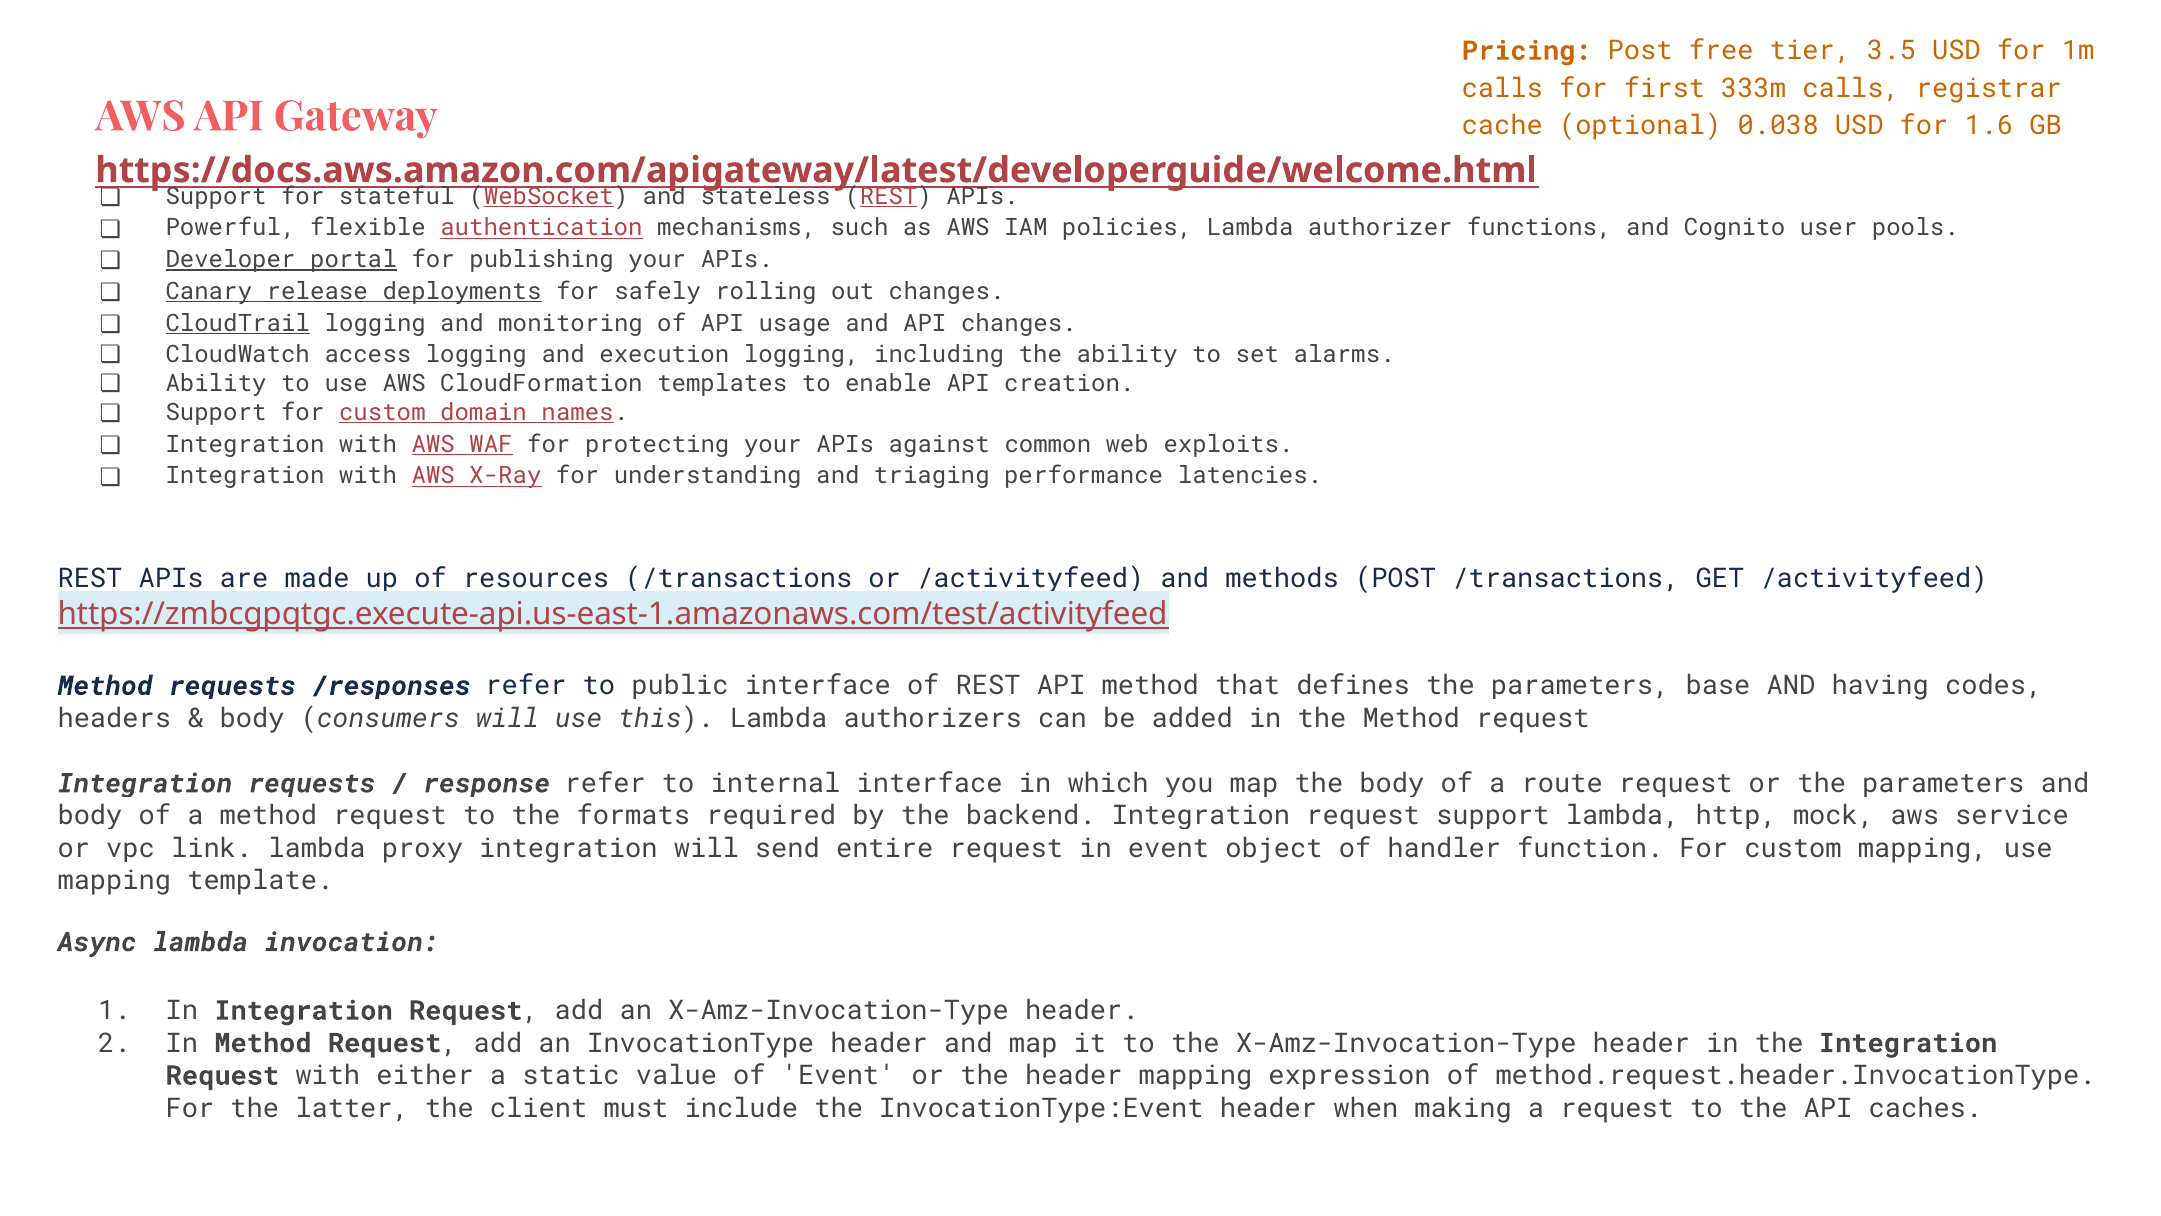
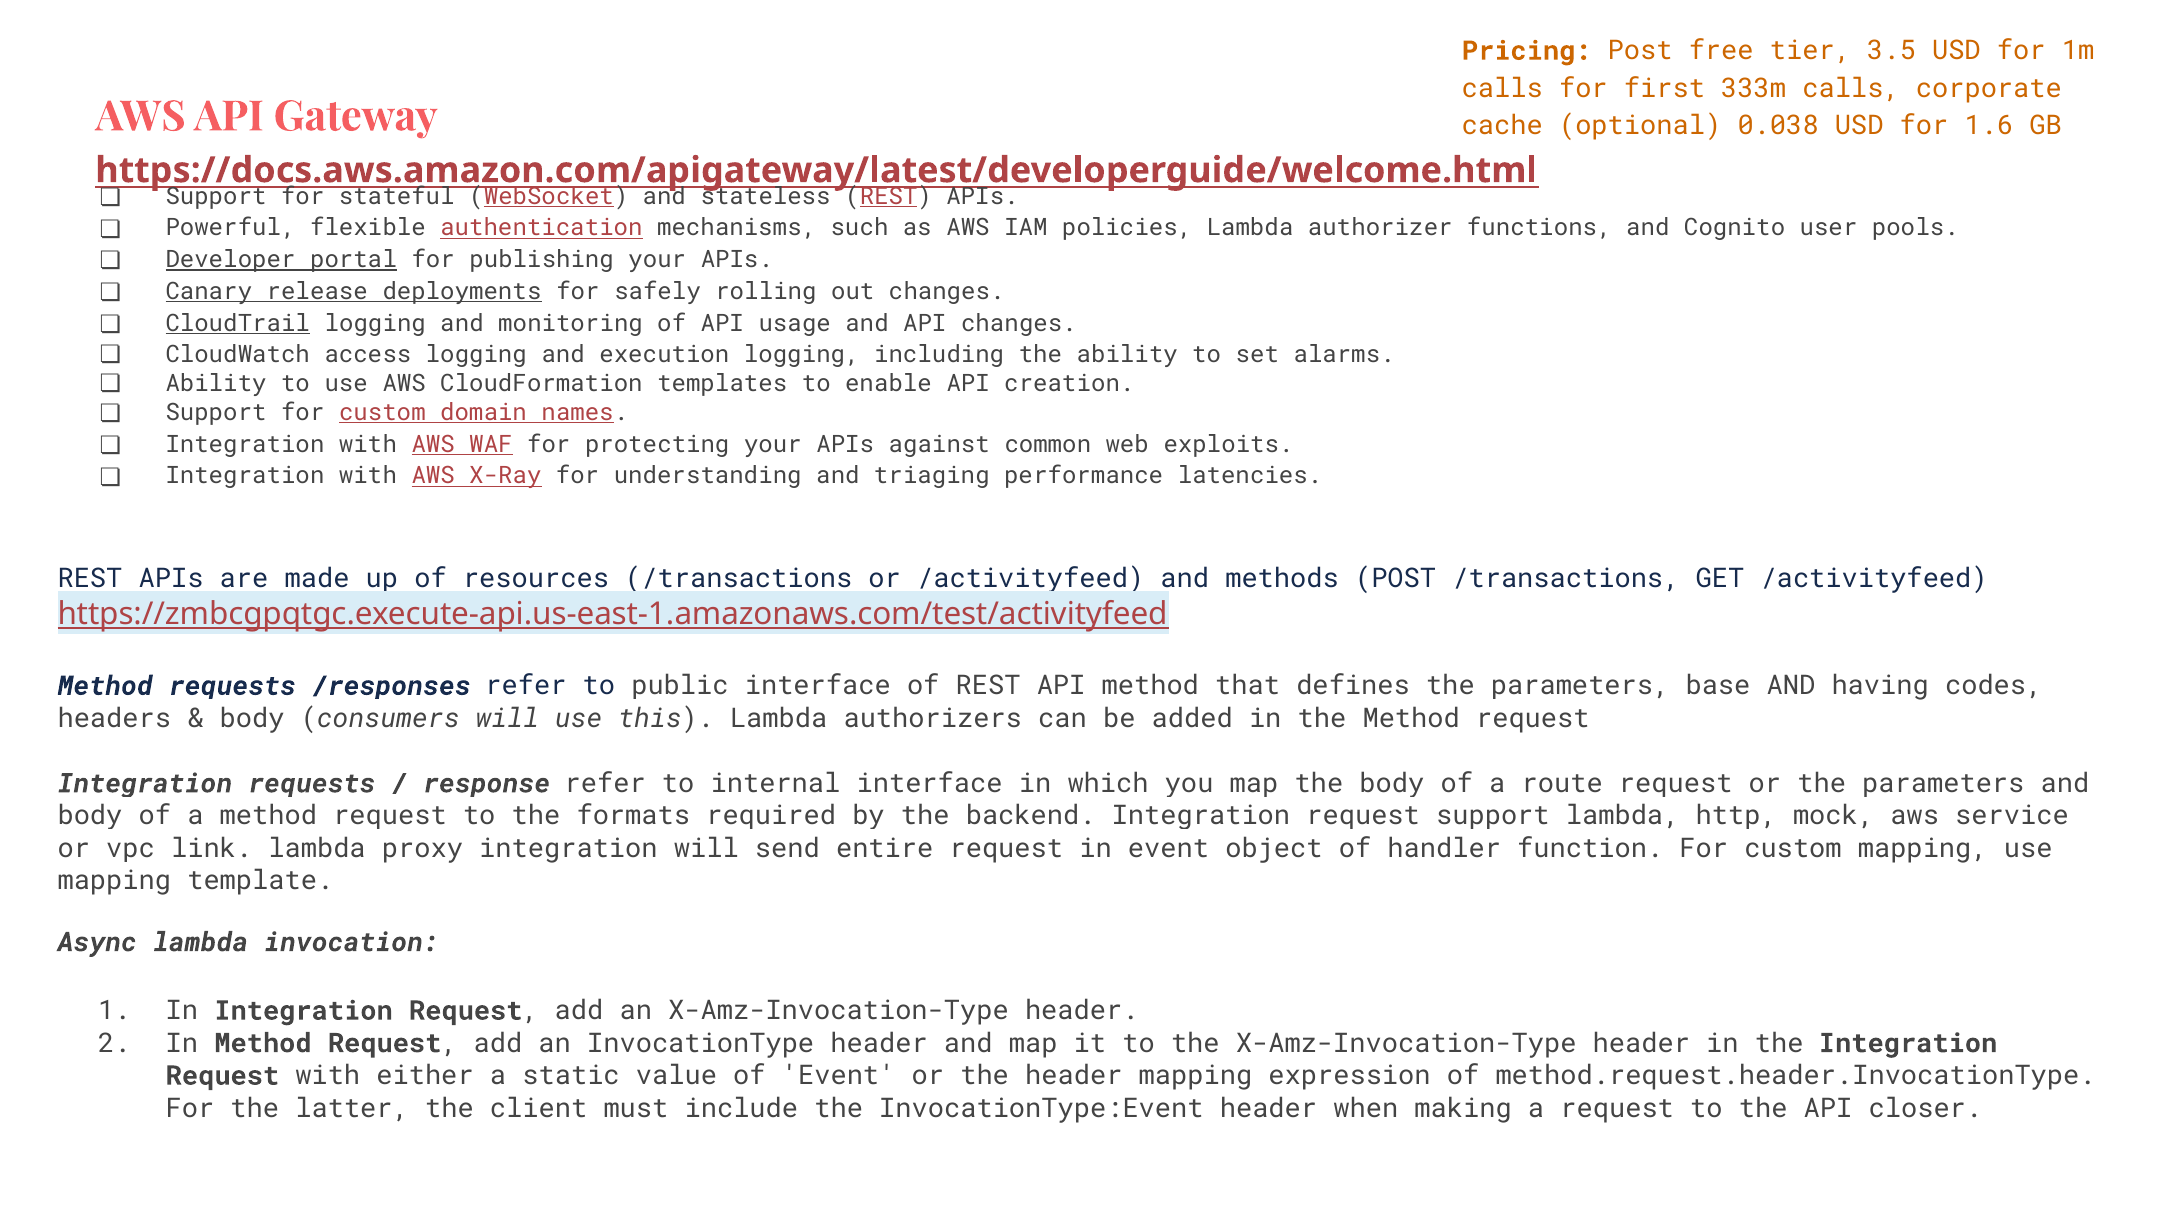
registrar: registrar -> corporate
caches: caches -> closer
